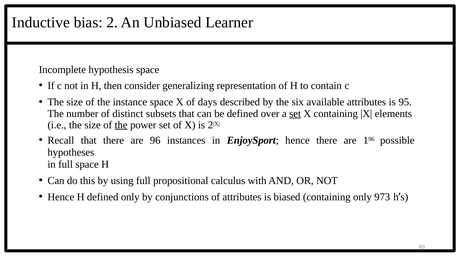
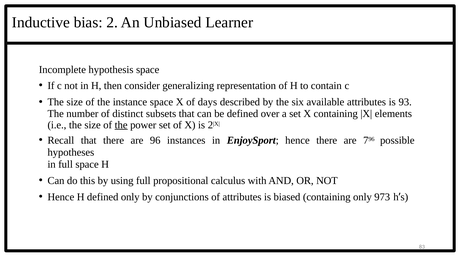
95: 95 -> 93
set at (295, 113) underline: present -> none
1: 1 -> 7
